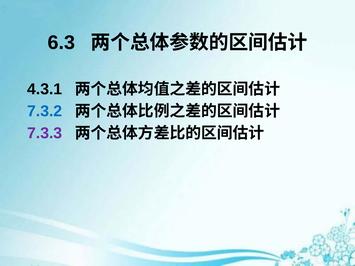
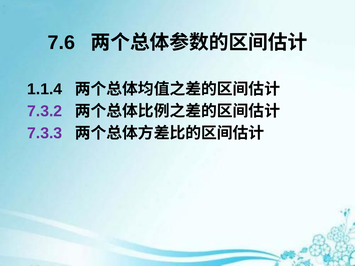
6.3: 6.3 -> 7.6
4.3.1: 4.3.1 -> 1.1.4
7.3.2 colour: blue -> purple
